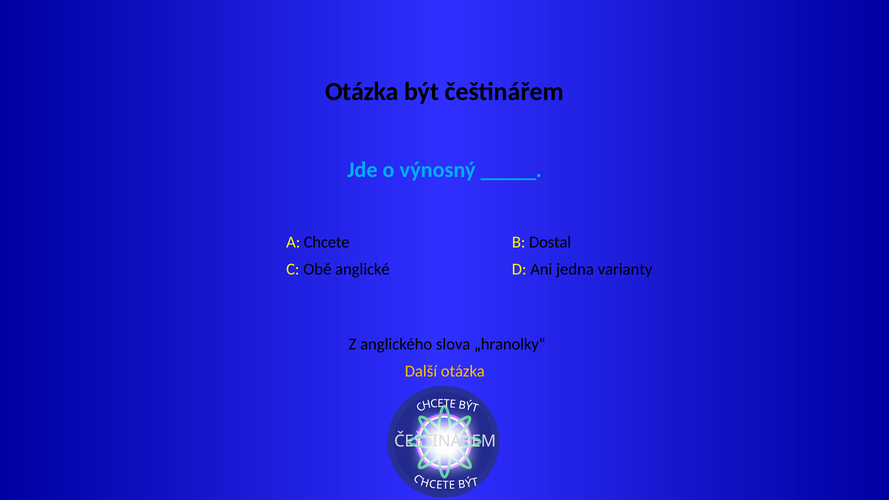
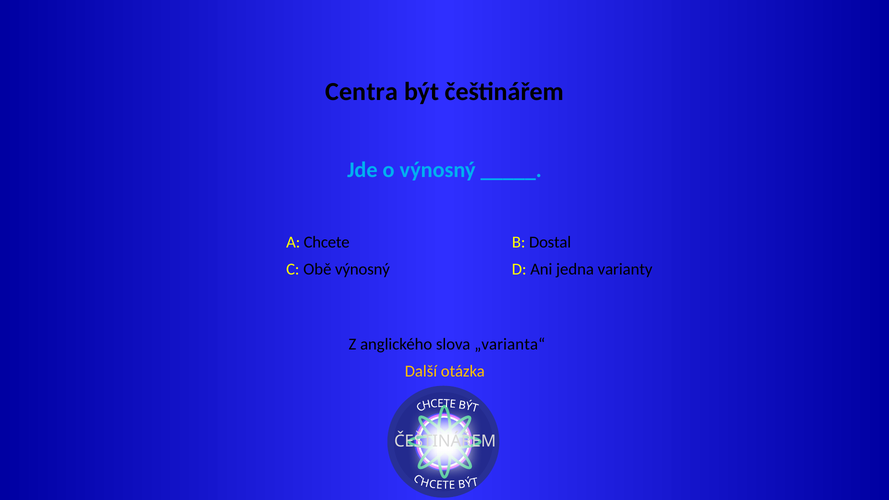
Otázka at (362, 92): Otázka -> Centra
Obě anglické: anglické -> výnosný
„hranolky“: „hranolky“ -> „varianta“
